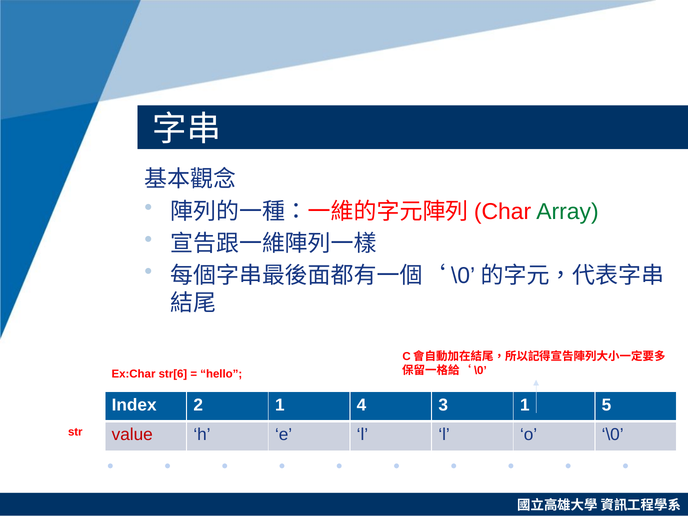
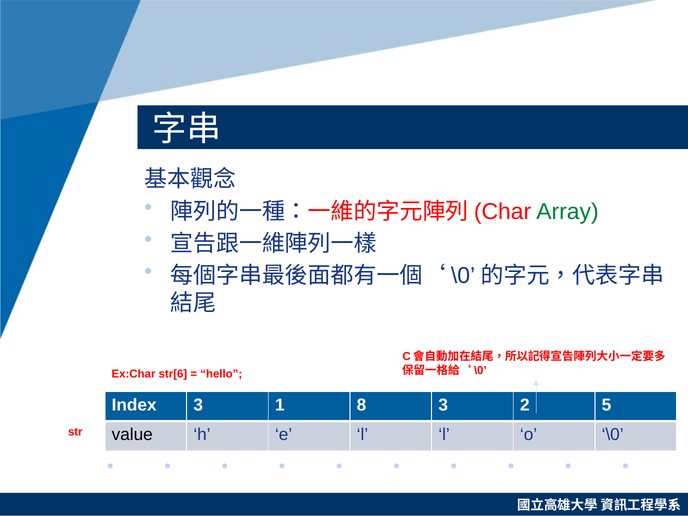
Index 2: 2 -> 3
4: 4 -> 8
3 1: 1 -> 2
value colour: red -> black
